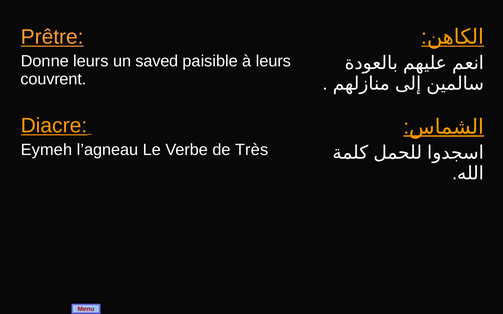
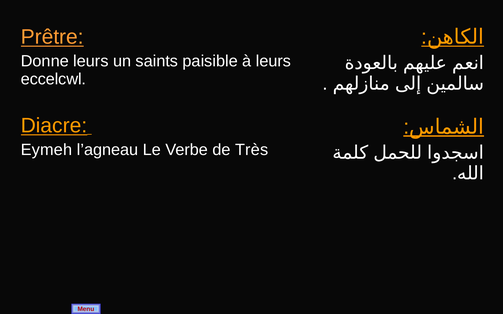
saved: saved -> saints
couvrent: couvrent -> eccelcwl
